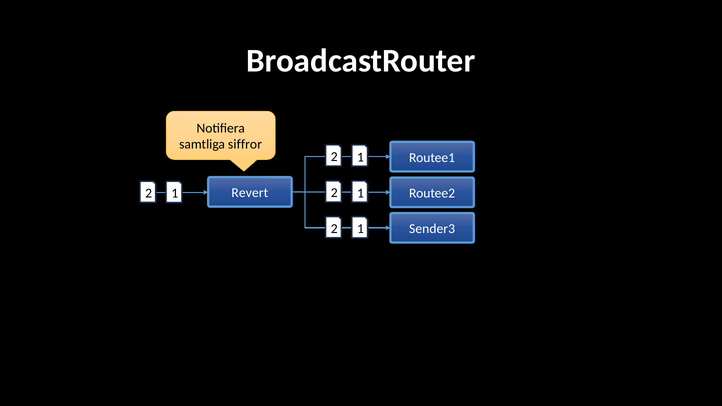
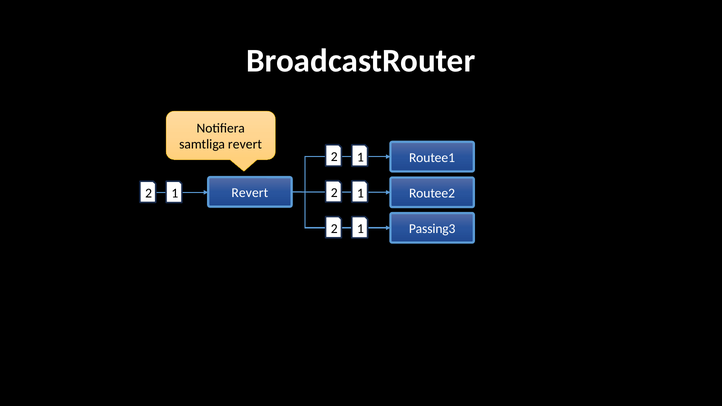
samtliga siffror: siffror -> revert
Sender3: Sender3 -> Passing3
